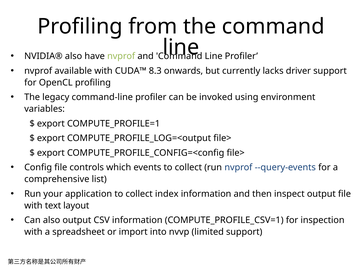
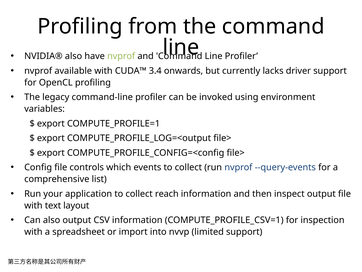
8.3: 8.3 -> 3.4
index: index -> reach
